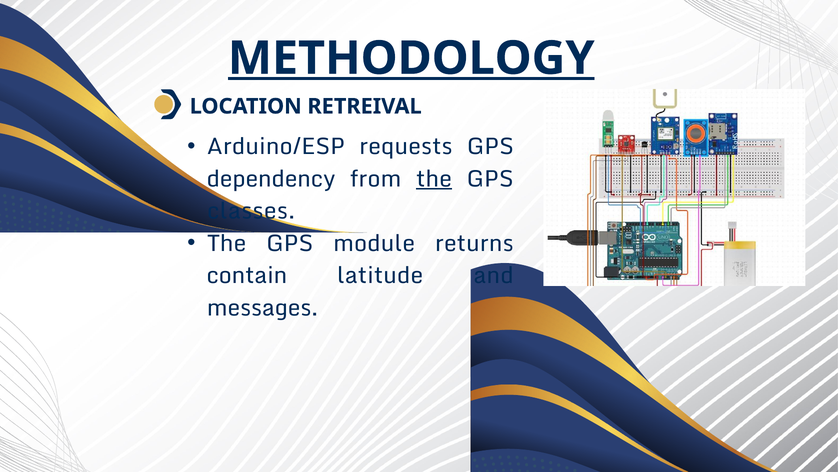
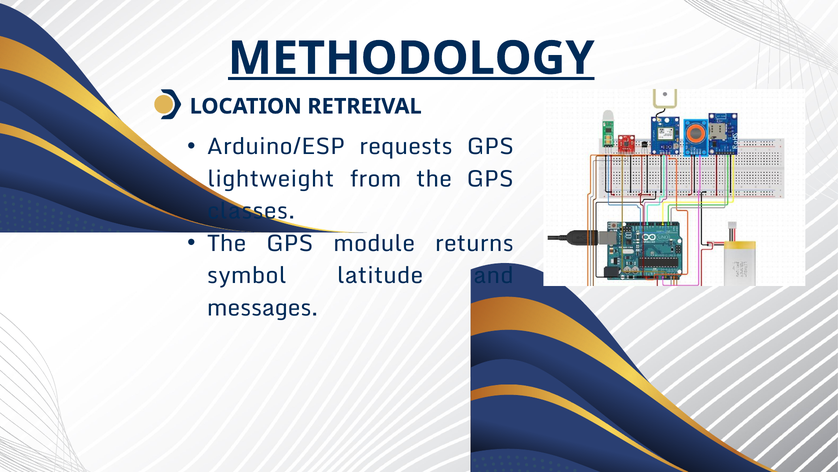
dependency: dependency -> lightweight
the at (434, 179) underline: present -> none
contain: contain -> symbol
